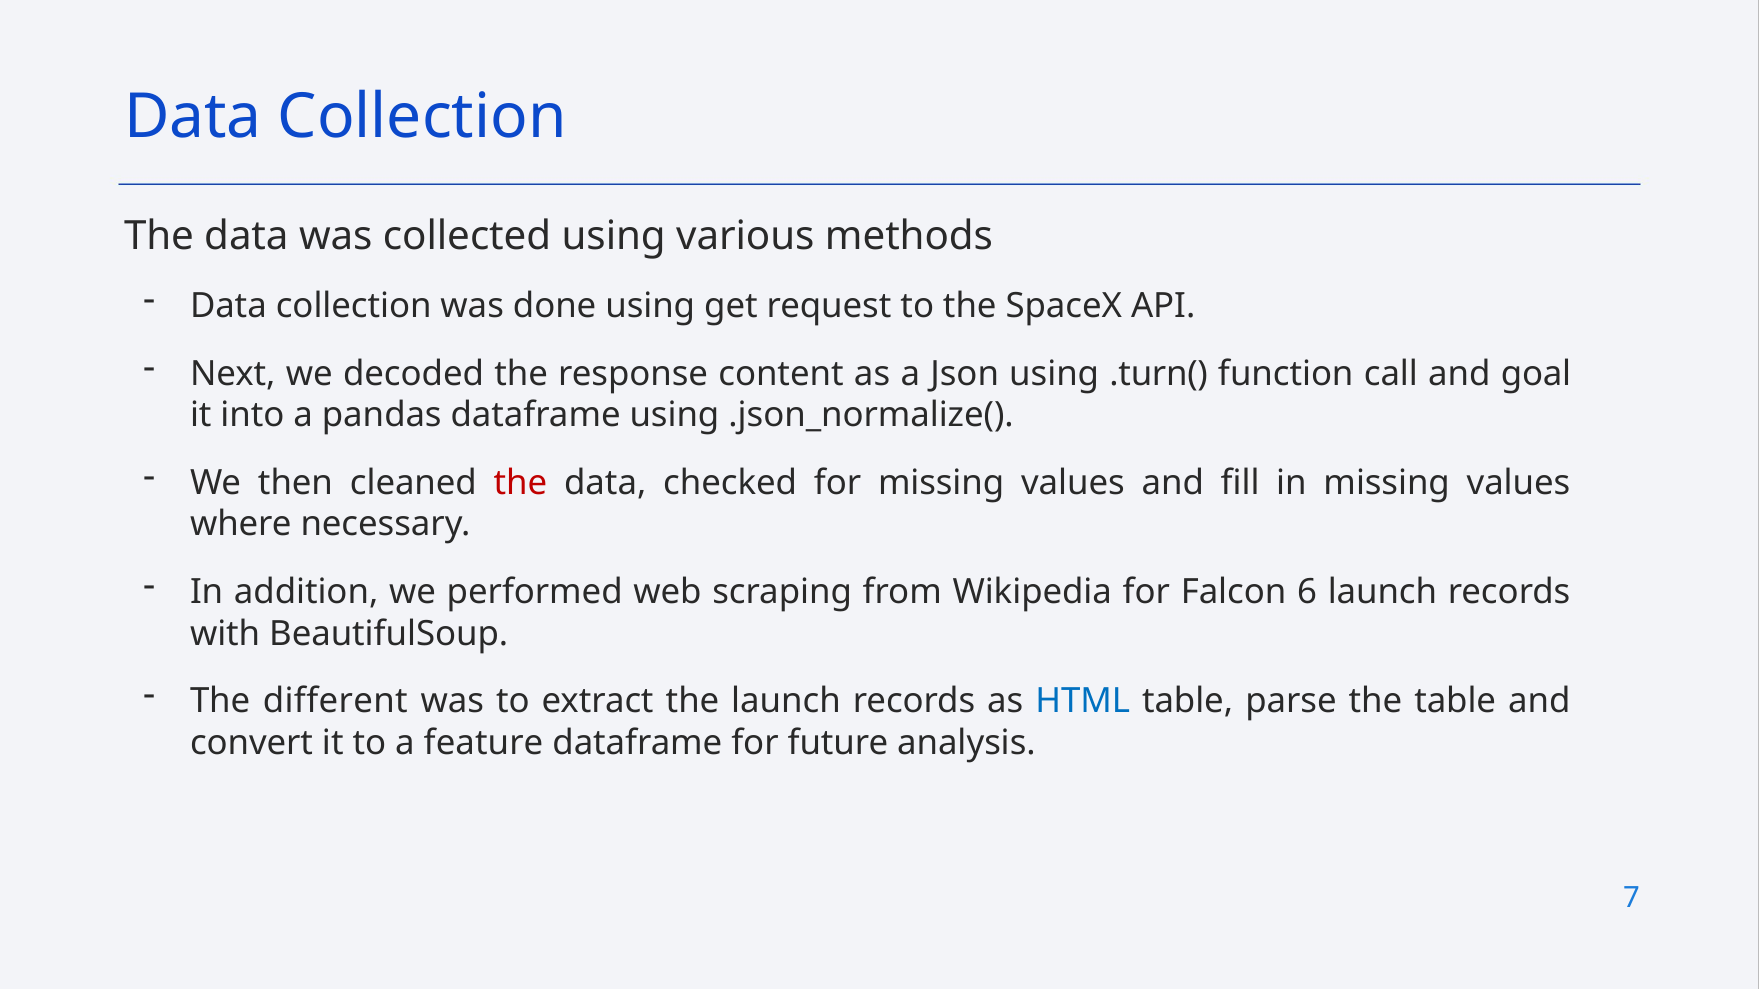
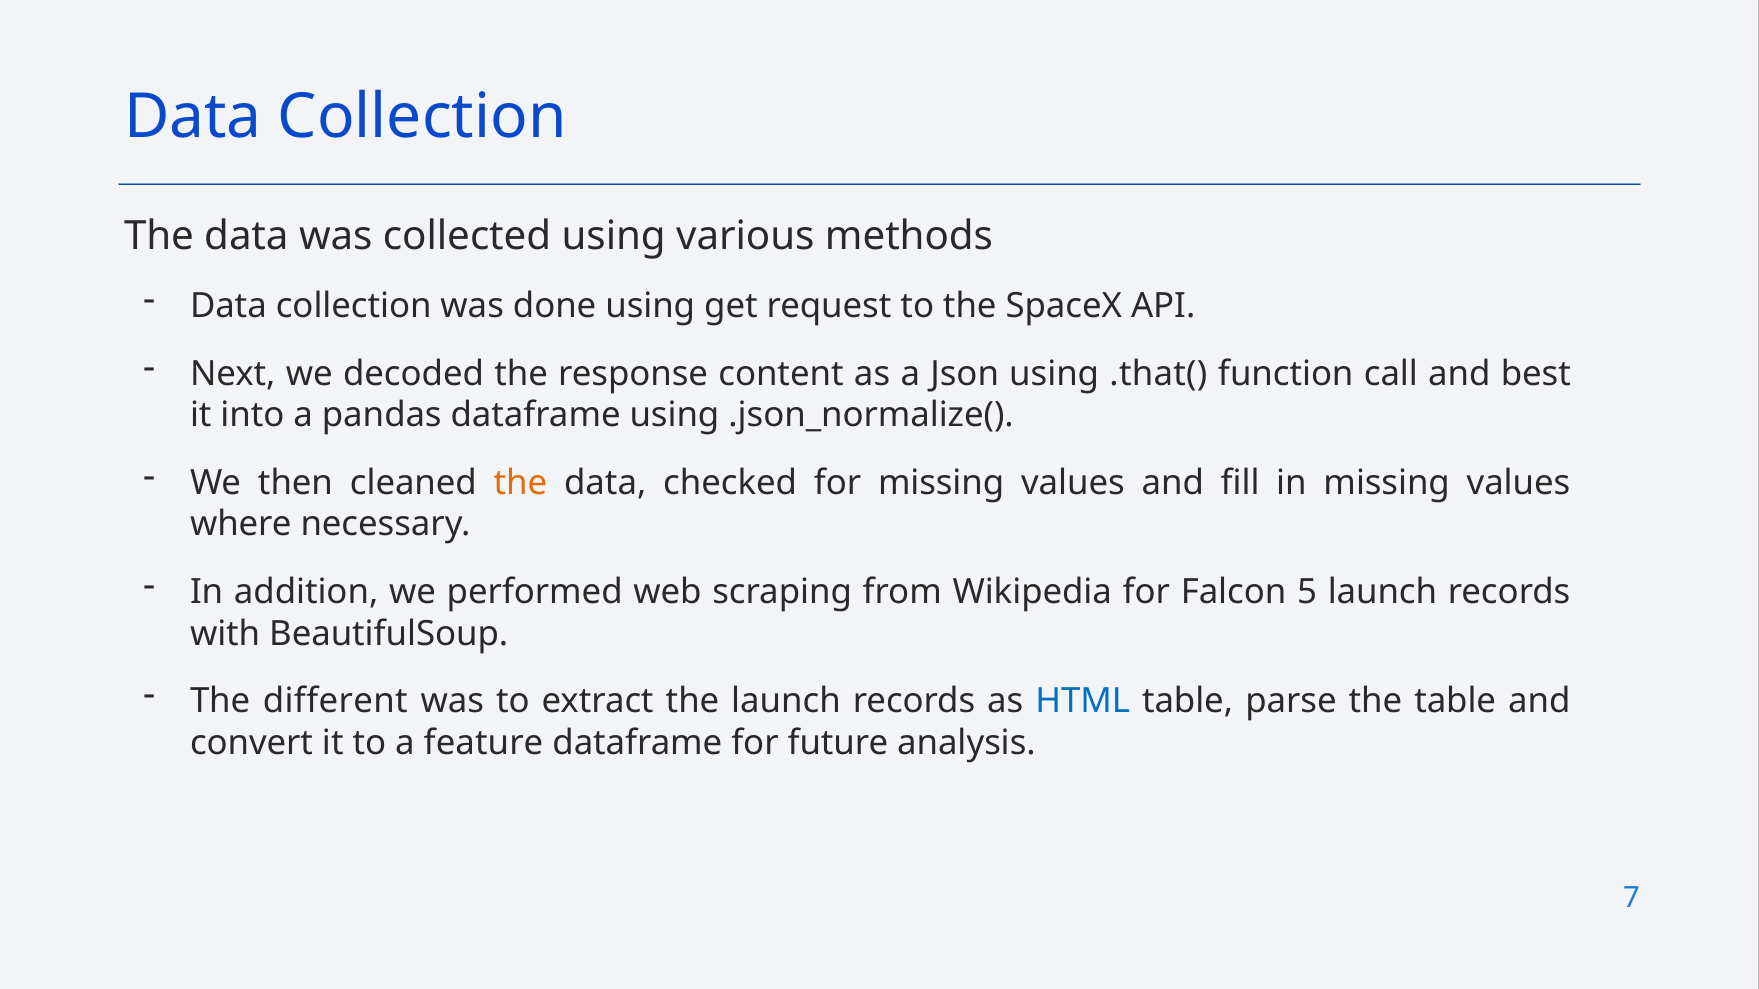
.turn(: .turn( -> .that(
goal: goal -> best
the at (520, 483) colour: red -> orange
6: 6 -> 5
